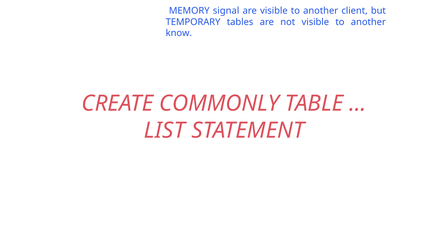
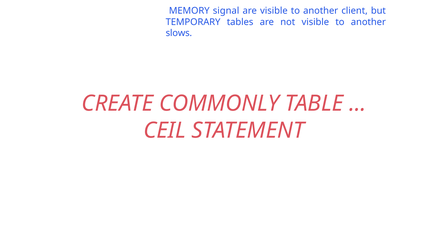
know: know -> slows
LIST: LIST -> CEIL
